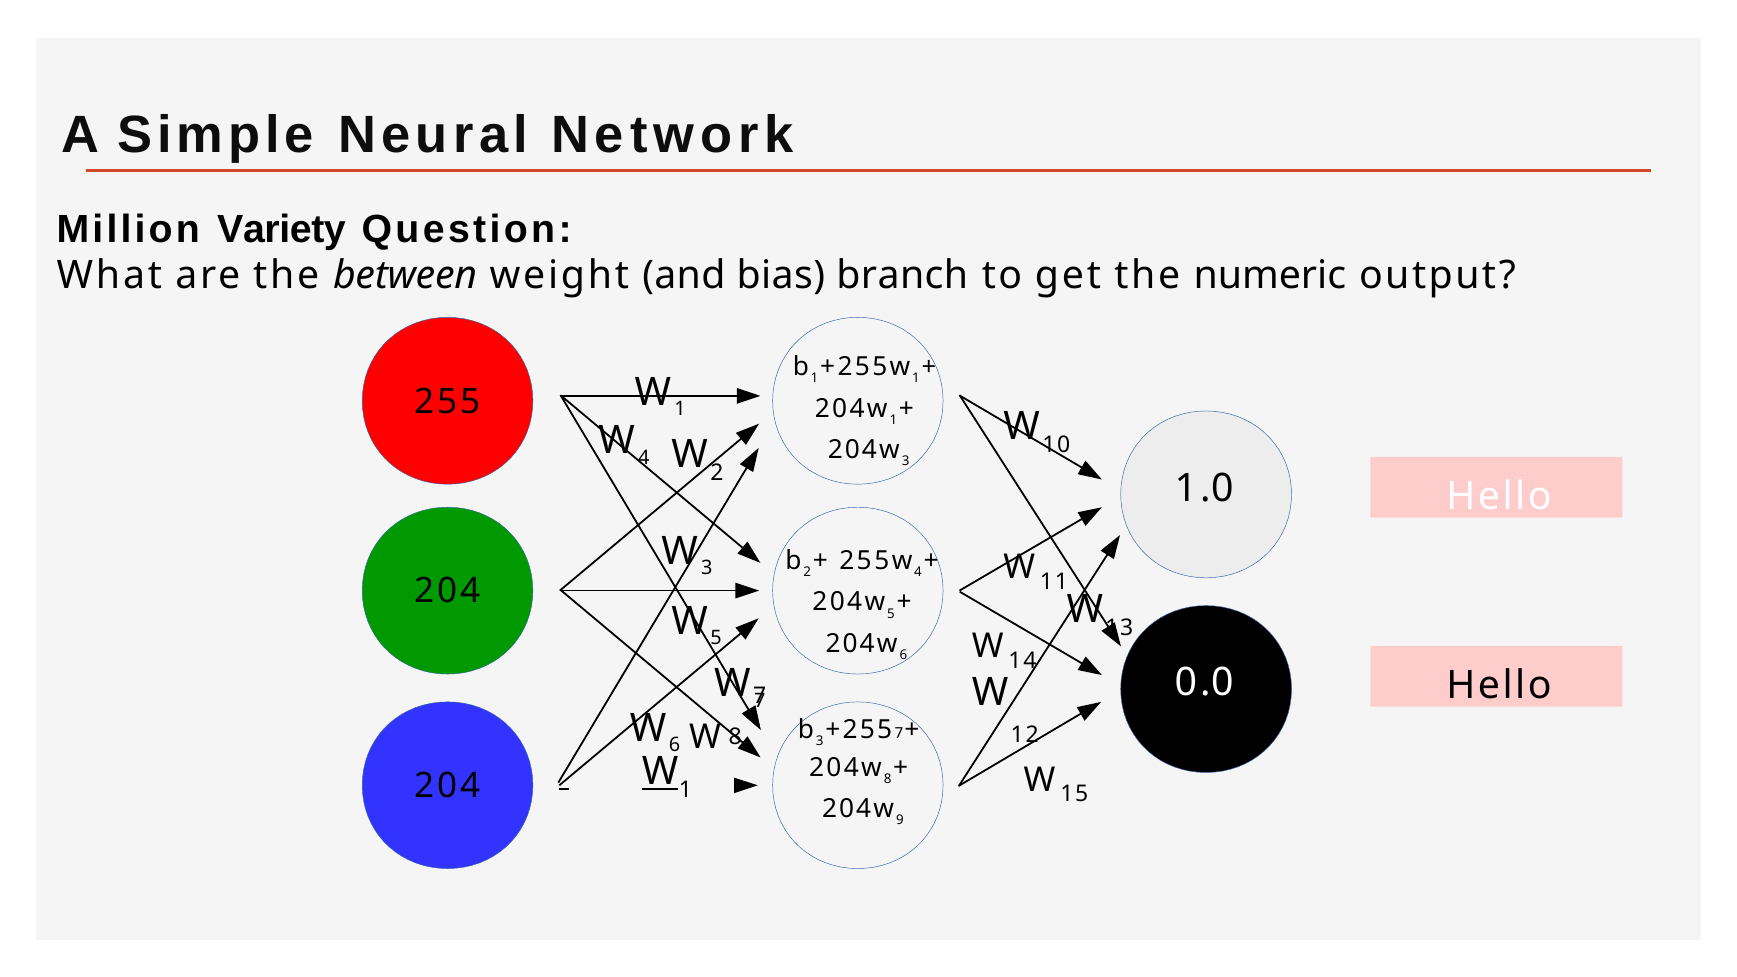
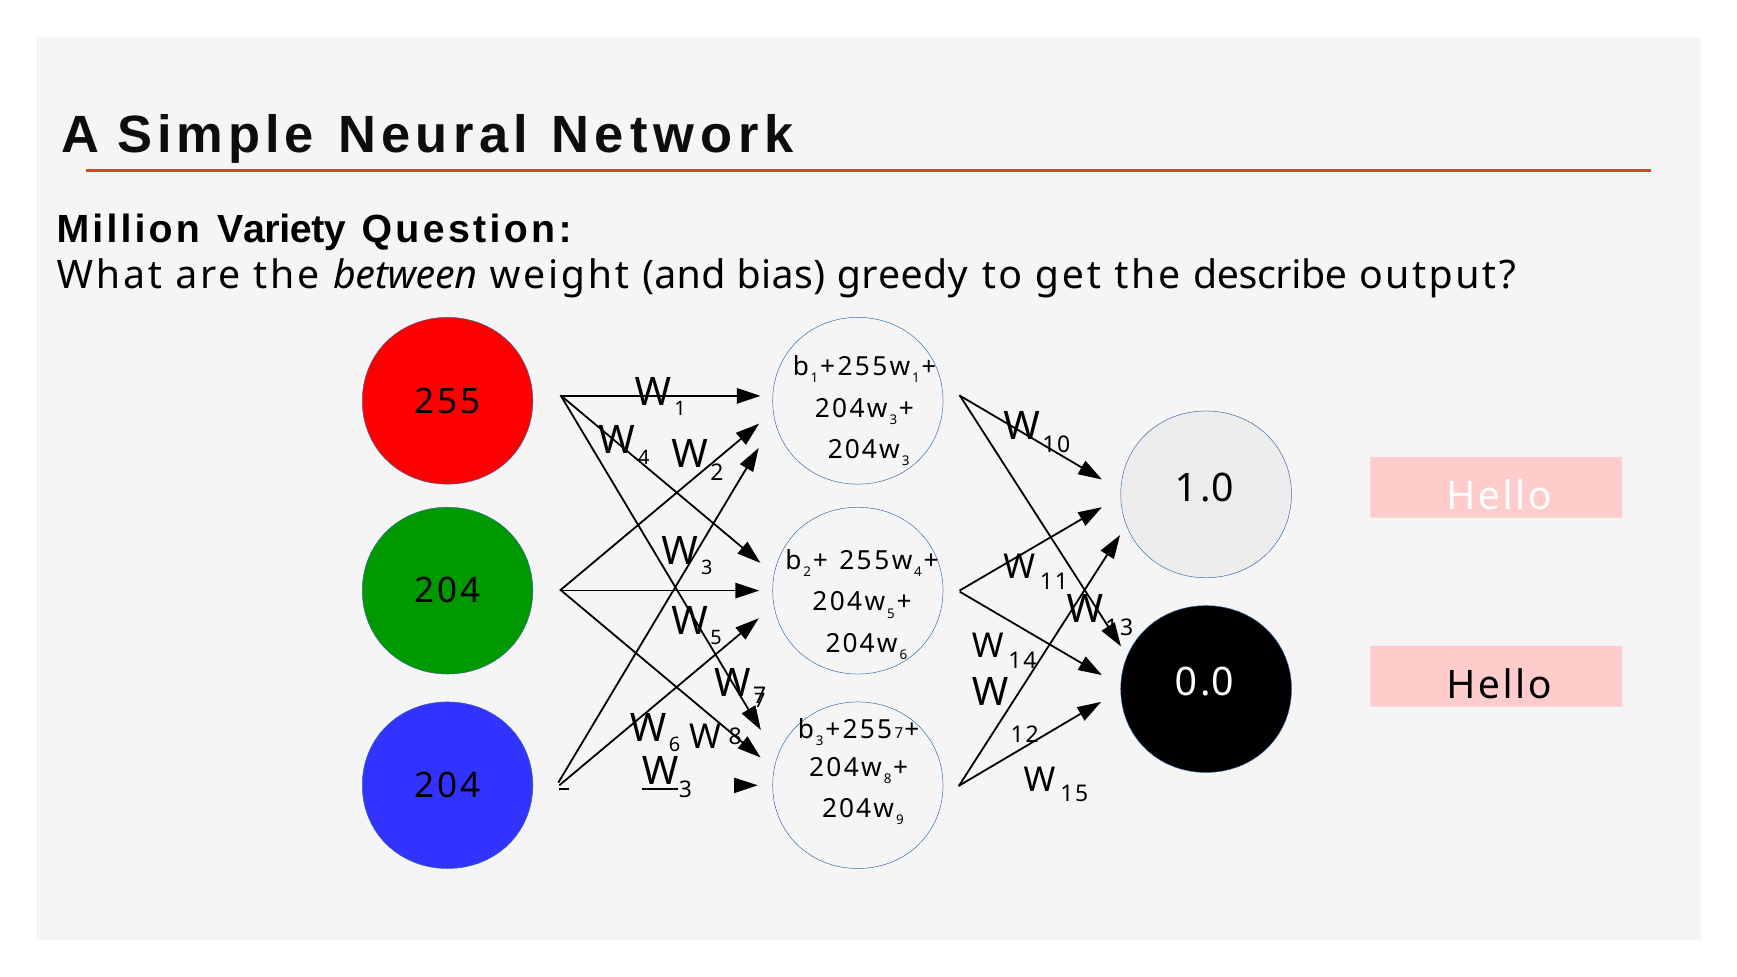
branch: branch -> greedy
numeric: numeric -> describe
1 at (893, 420): 1 -> 3
1 at (685, 790): 1 -> 3
